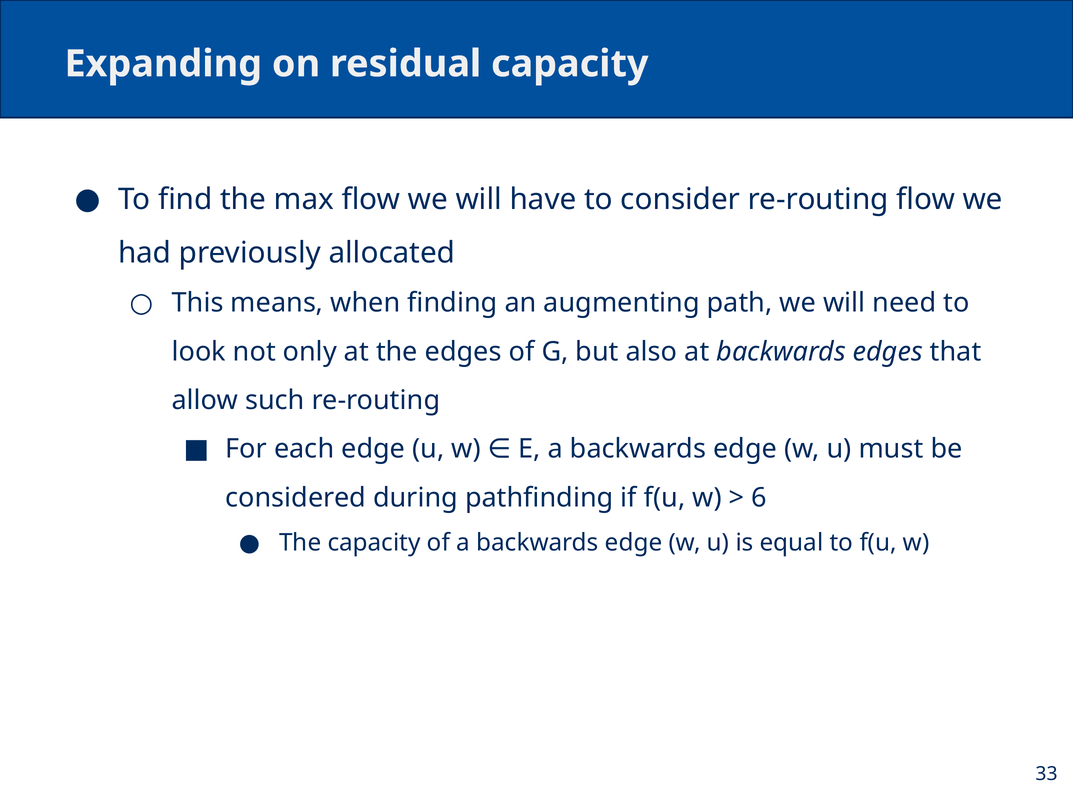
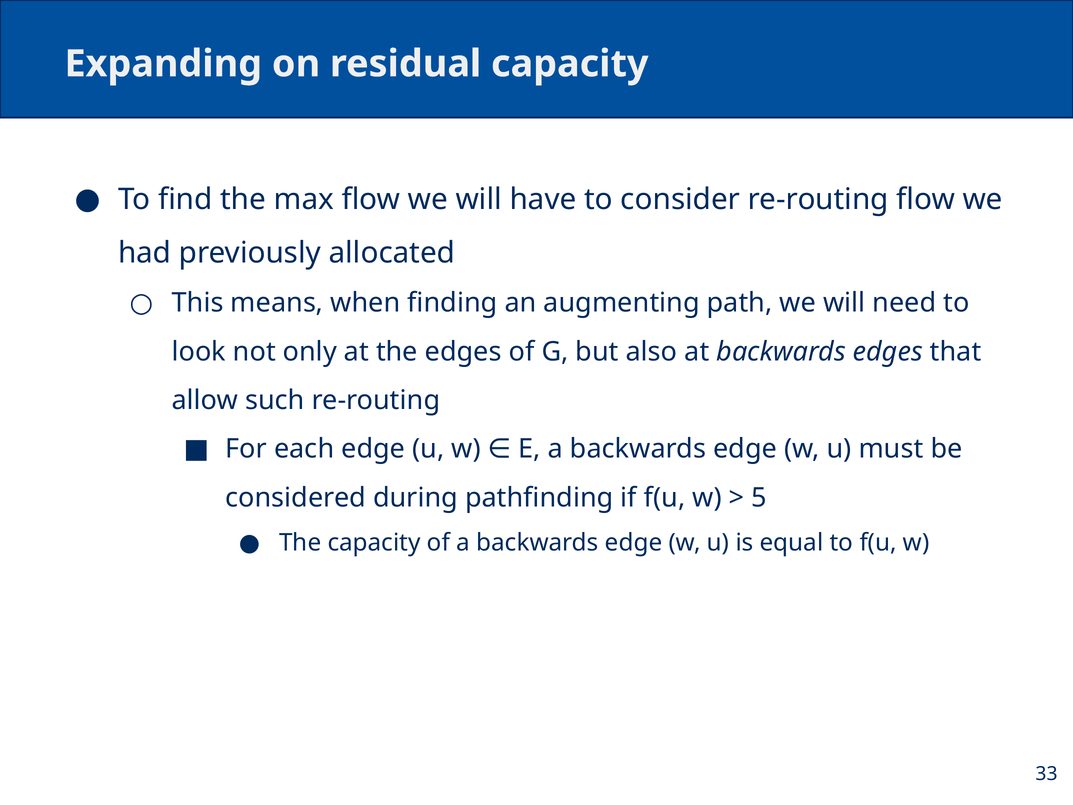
6: 6 -> 5
